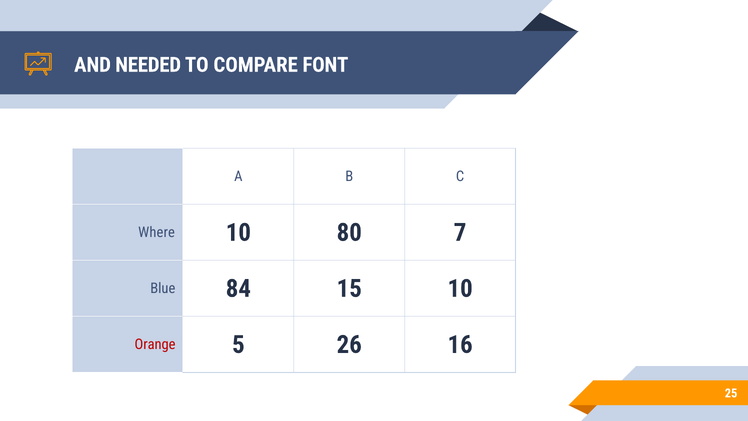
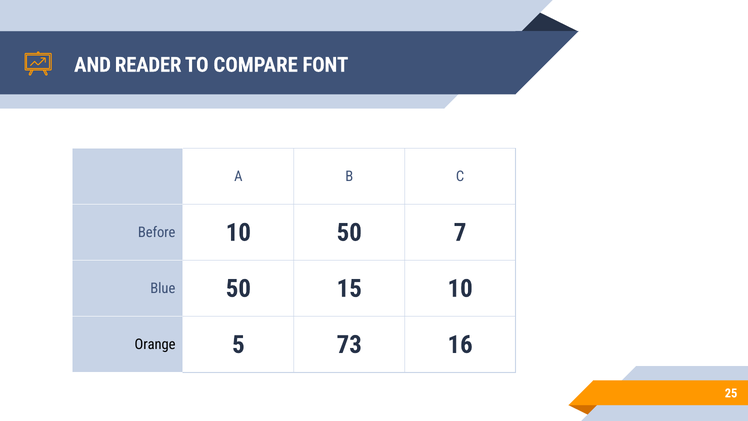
NEEDED: NEEDED -> READER
Where: Where -> Before
10 80: 80 -> 50
Blue 84: 84 -> 50
Orange colour: red -> black
26: 26 -> 73
